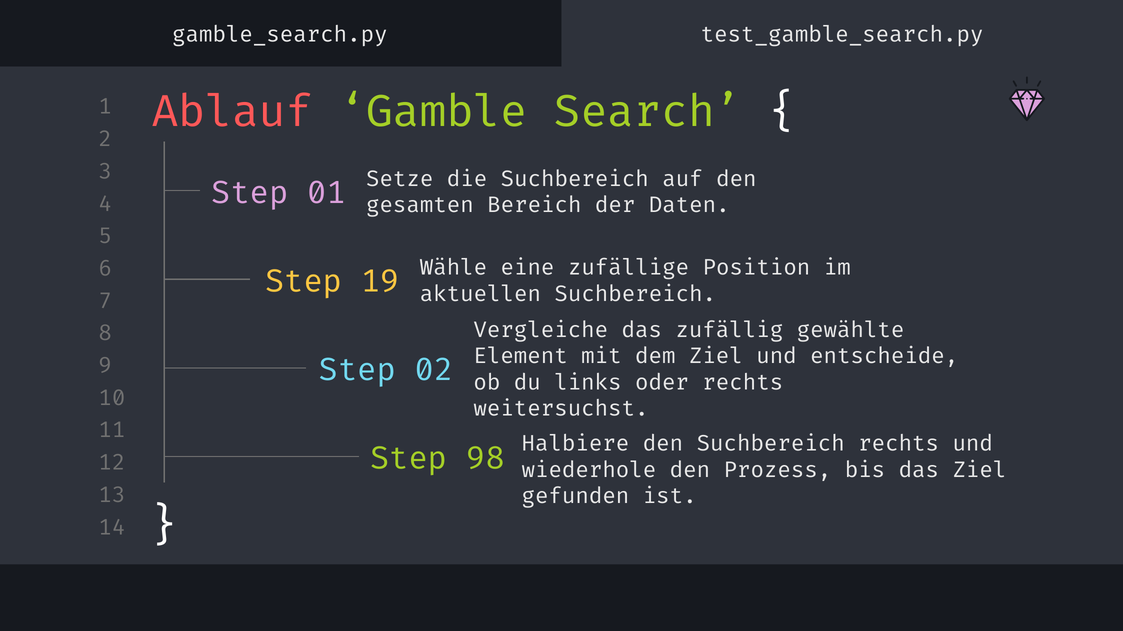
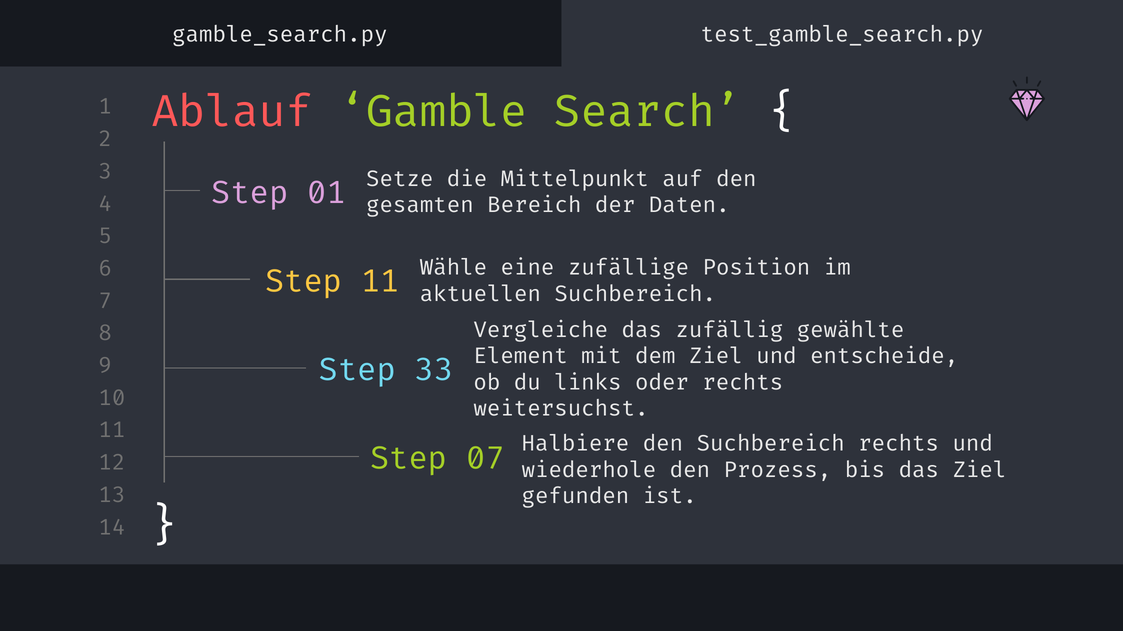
die Suchbereich: Suchbereich -> Mittelpunkt
Step 19: 19 -> 11
02: 02 -> 33
98: 98 -> 07
